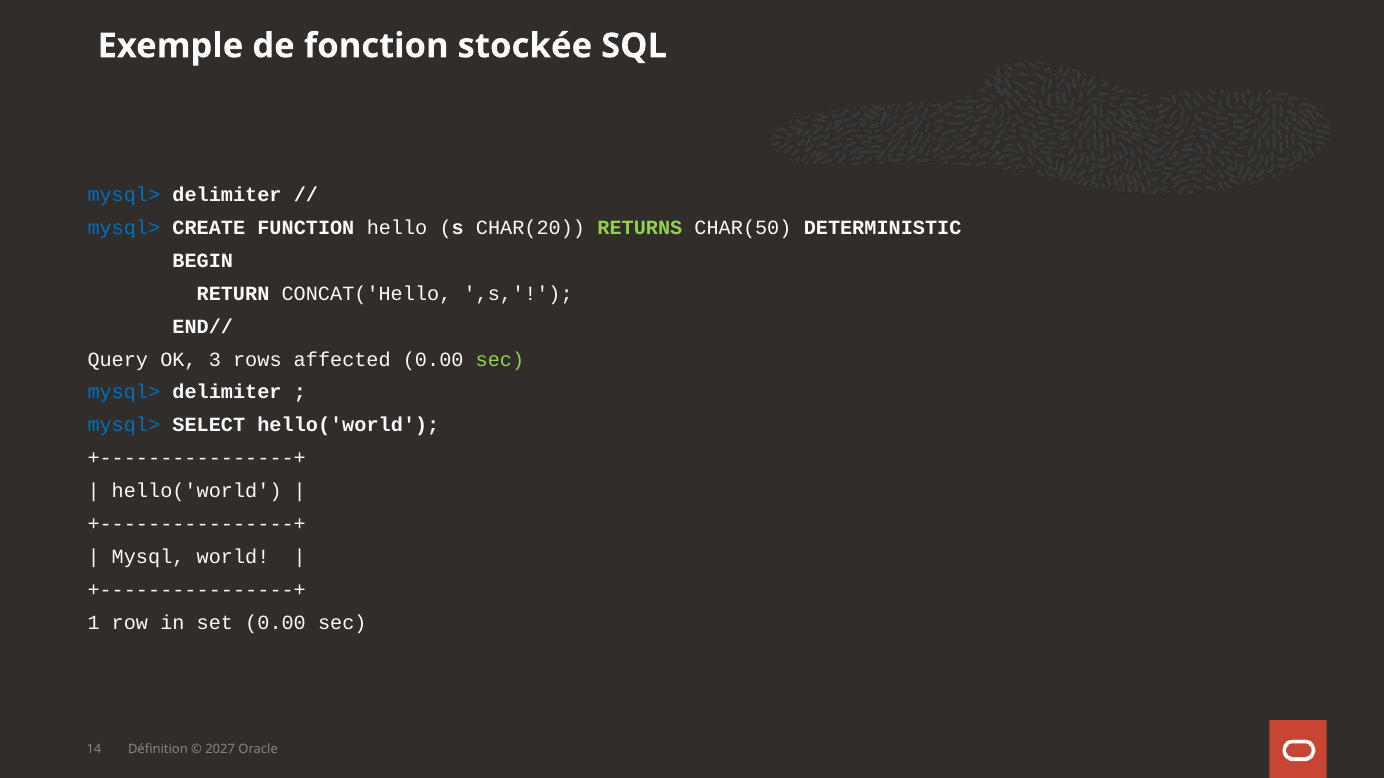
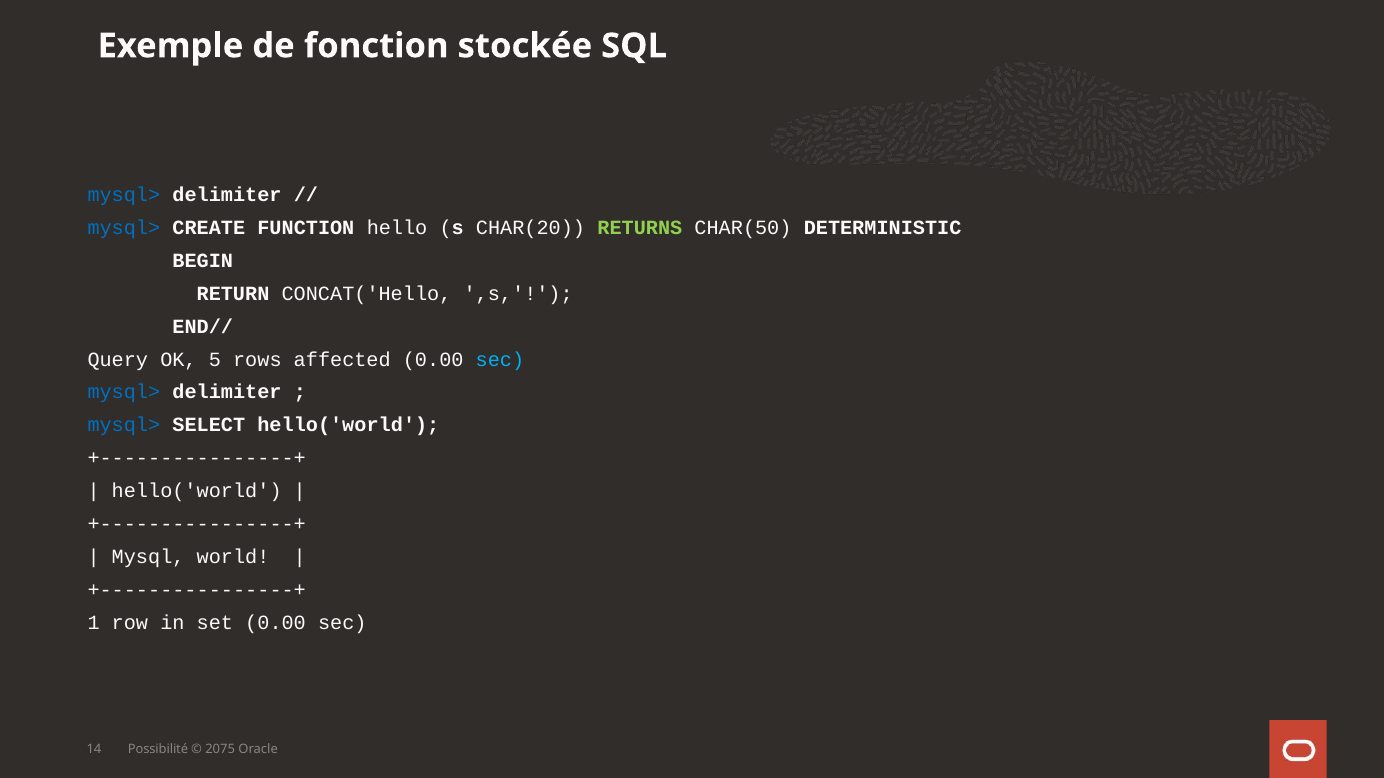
3: 3 -> 5
sec at (500, 360) colour: light green -> light blue
Définition: Définition -> Possibilité
2027: 2027 -> 2075
